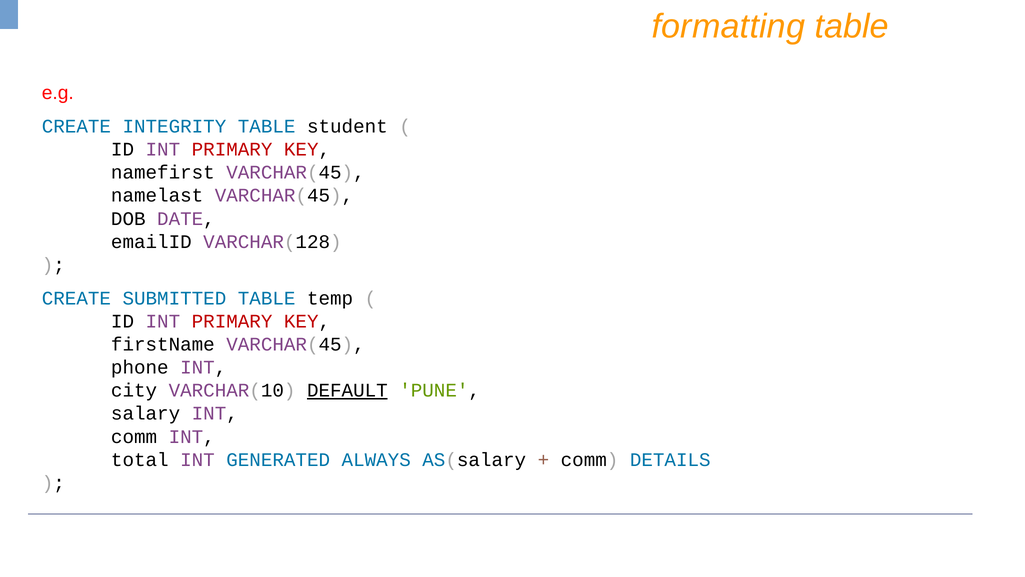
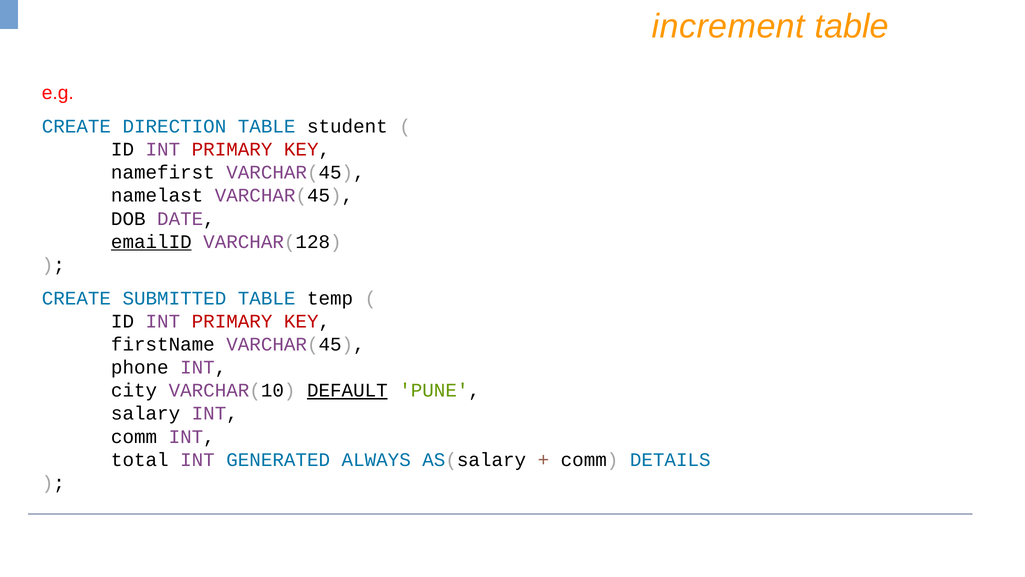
formatting: formatting -> increment
INTEGRITY: INTEGRITY -> DIRECTION
emailID underline: none -> present
